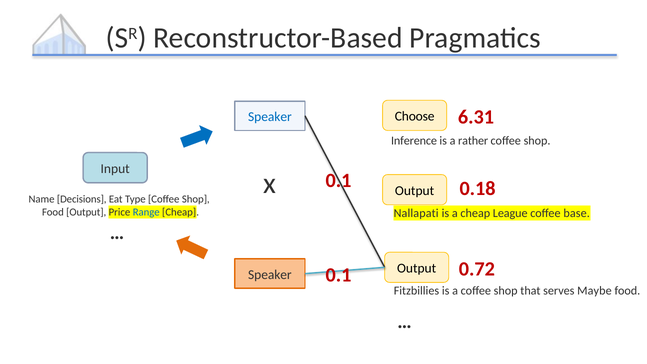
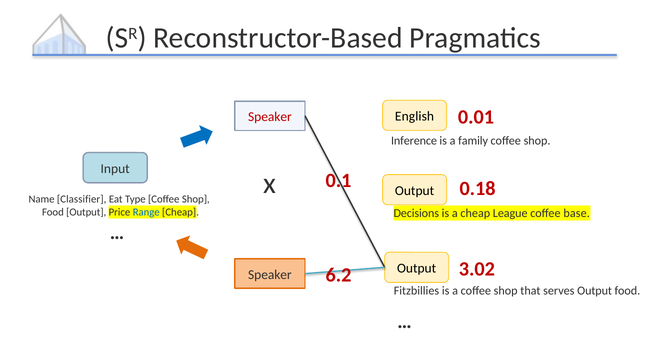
6.31: 6.31 -> 0.01
Choose: Choose -> English
Speaker at (270, 117) colour: blue -> red
rather: rather -> family
Decisions: Decisions -> Classifier
Nallapati: Nallapati -> Decisions
0.72: 0.72 -> 3.02
0.1 at (338, 275): 0.1 -> 6.2
serves Maybe: Maybe -> Output
